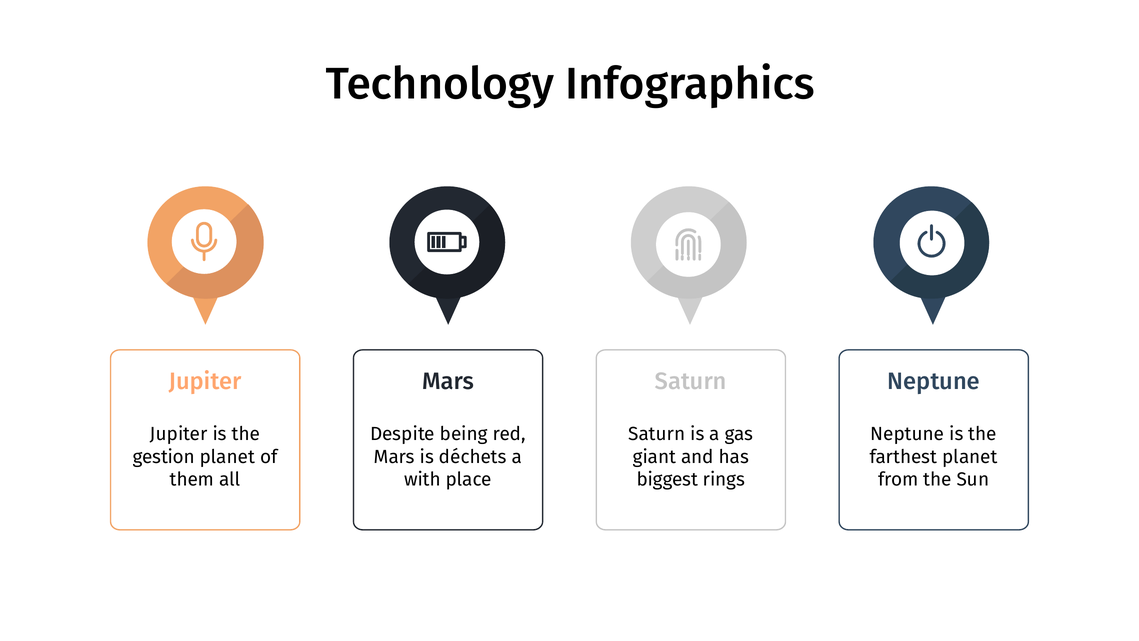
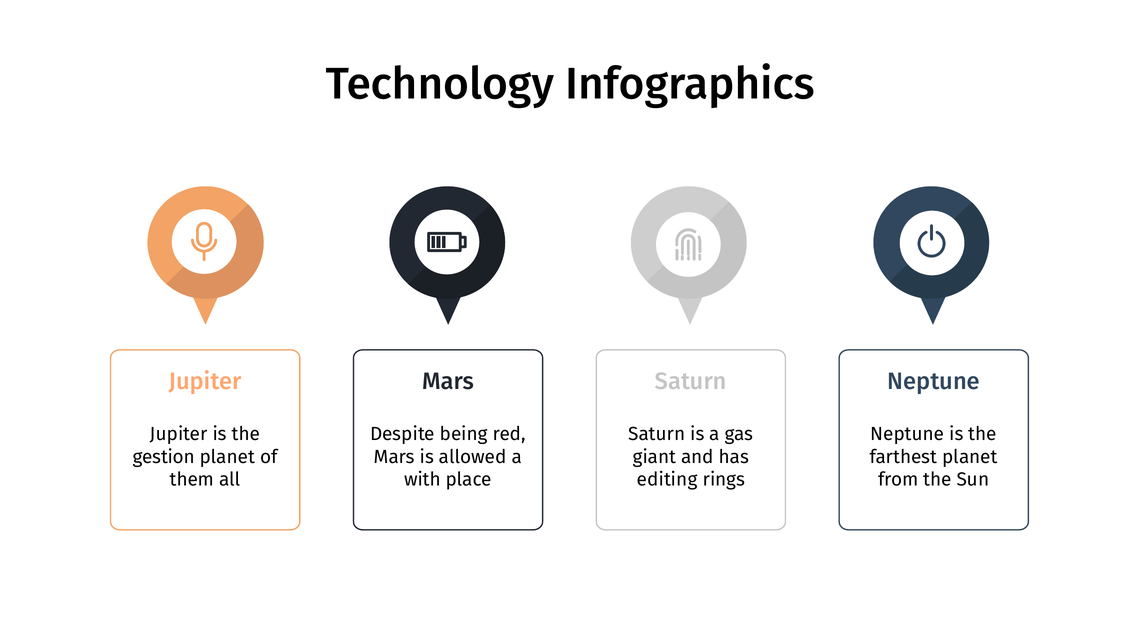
déchets: déchets -> allowed
biggest: biggest -> editing
